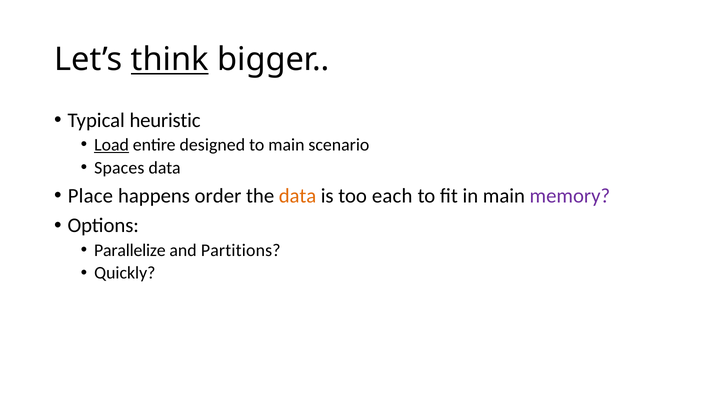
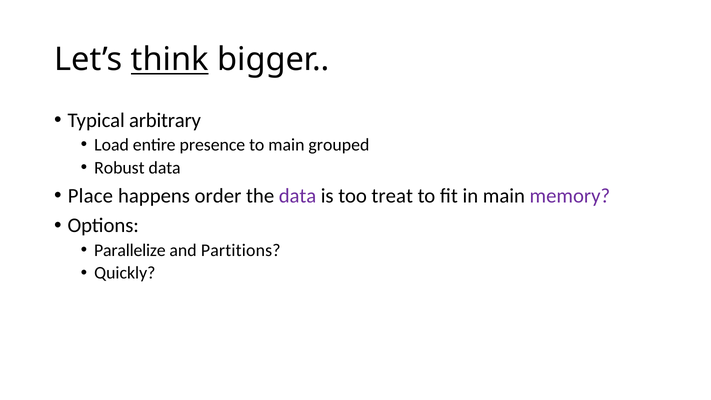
heuristic: heuristic -> arbitrary
Load underline: present -> none
designed: designed -> presence
scenario: scenario -> grouped
Spaces: Spaces -> Robust
data at (298, 196) colour: orange -> purple
each: each -> treat
